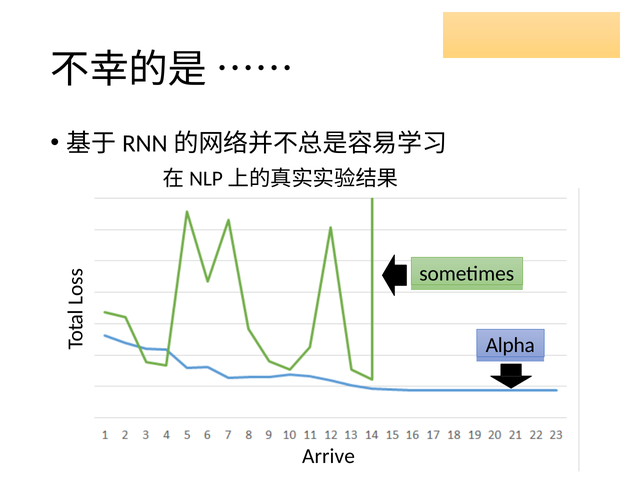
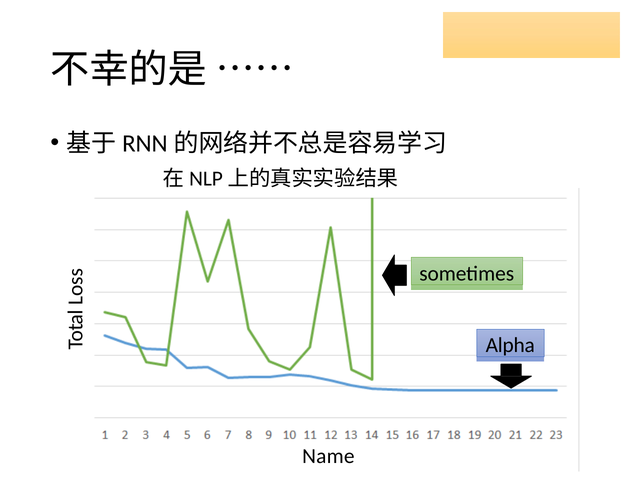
Arrive: Arrive -> Name
